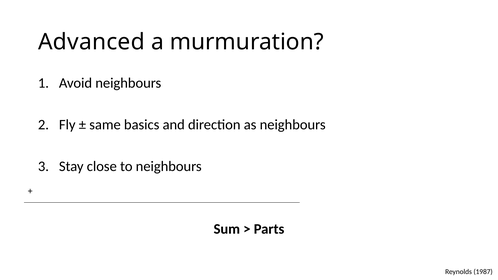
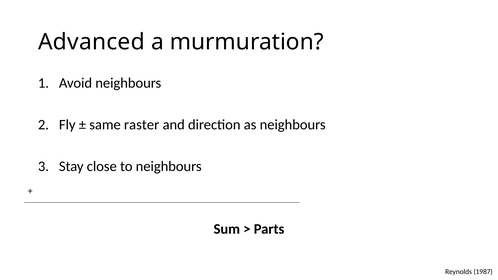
basics: basics -> raster
